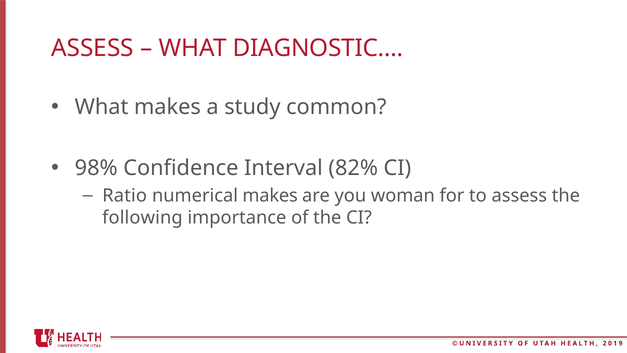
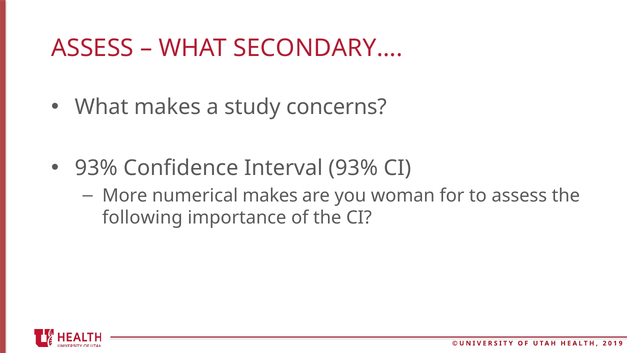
DIAGNOSTIC…: DIAGNOSTIC… -> SECONDARY…
common: common -> concerns
98% at (96, 168): 98% -> 93%
Interval 82%: 82% -> 93%
Ratio: Ratio -> More
